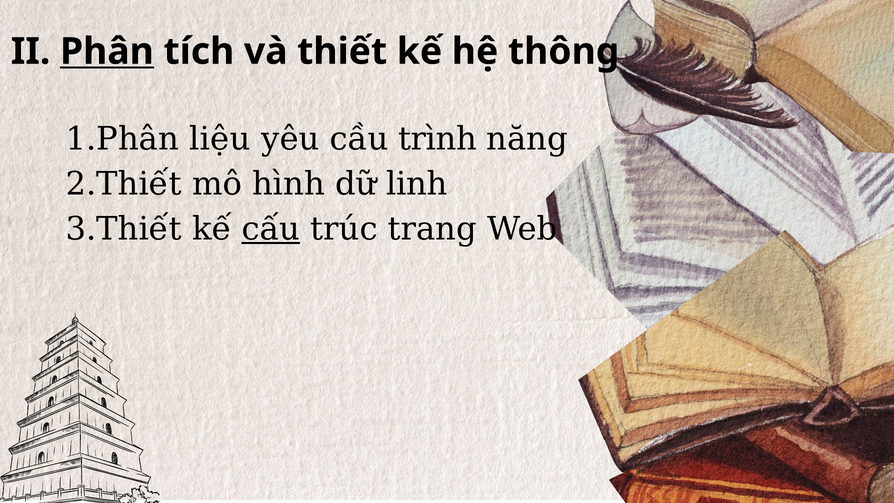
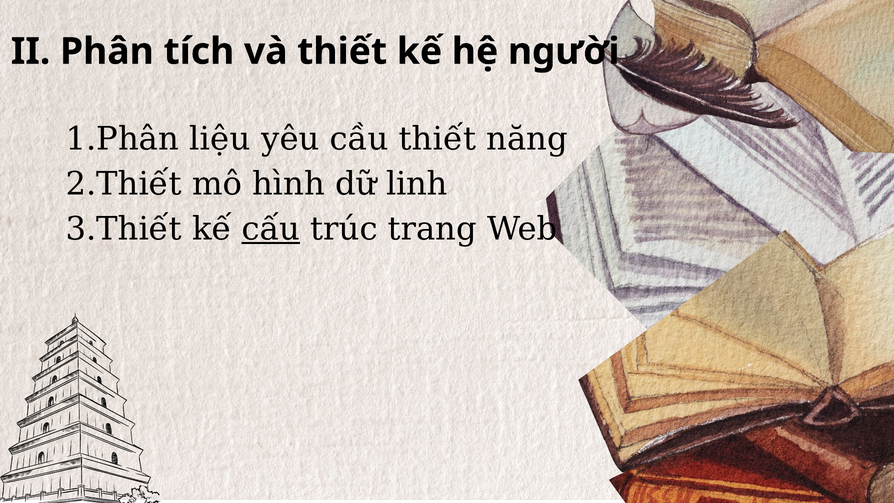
Phân underline: present -> none
thông: thông -> người
cầu trình: trình -> thiết
